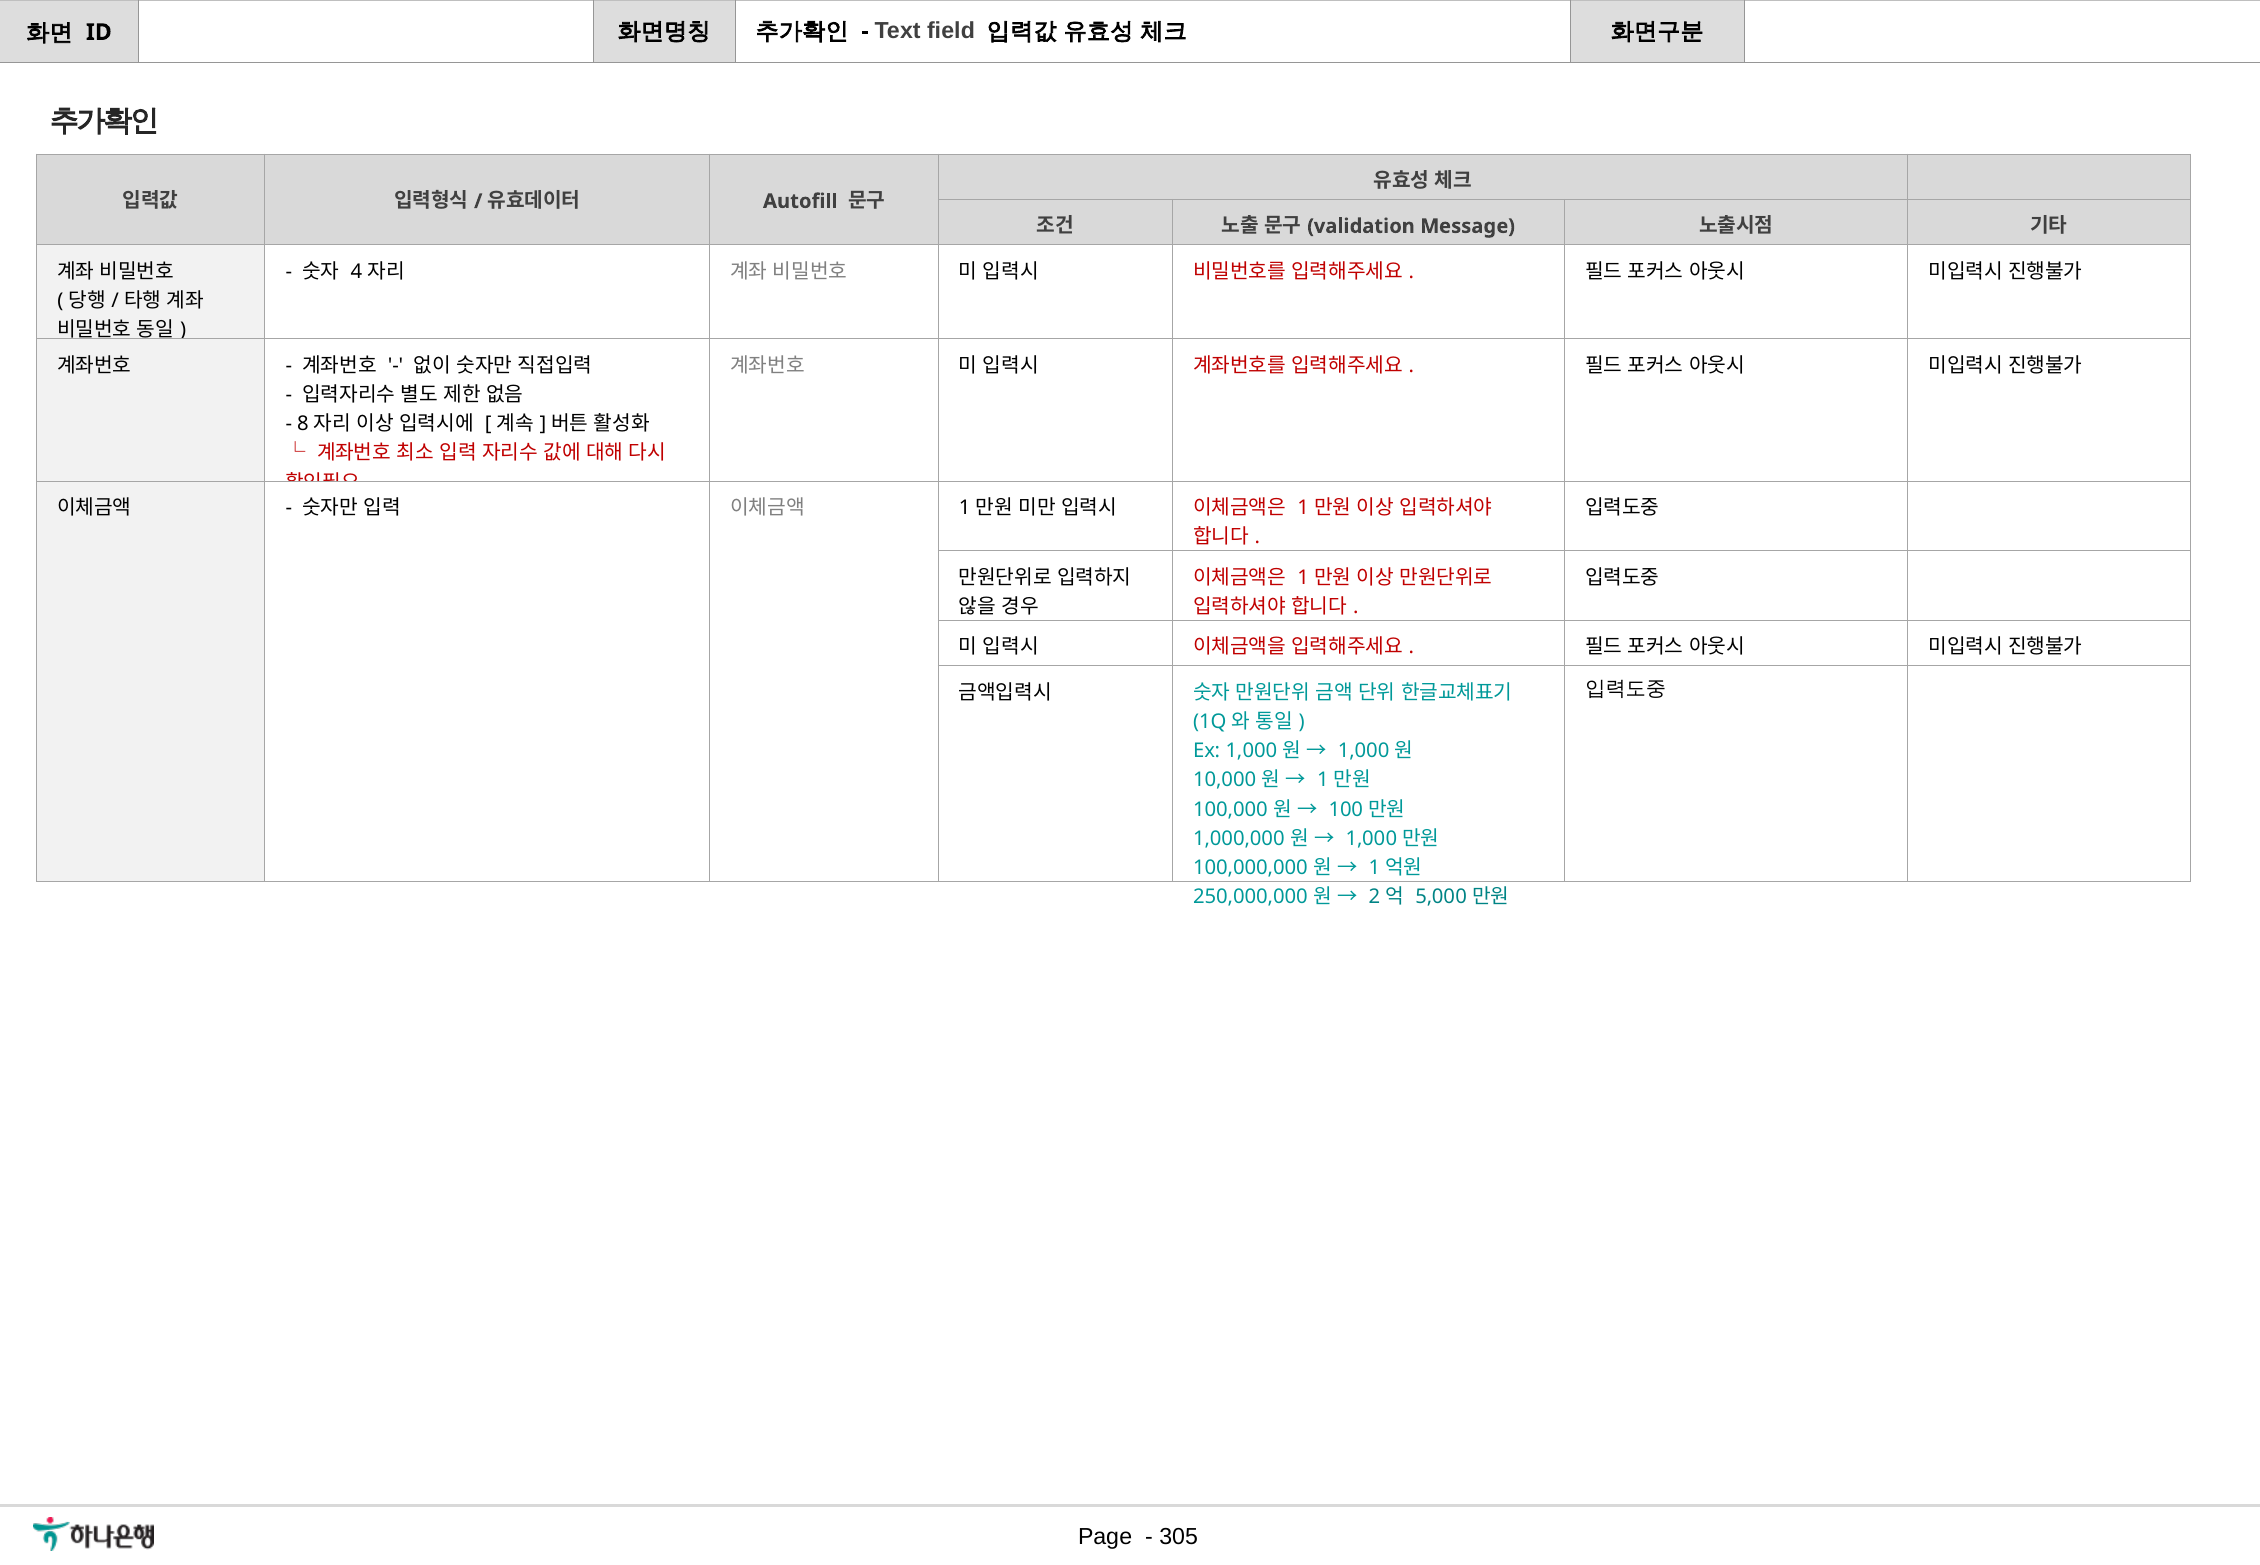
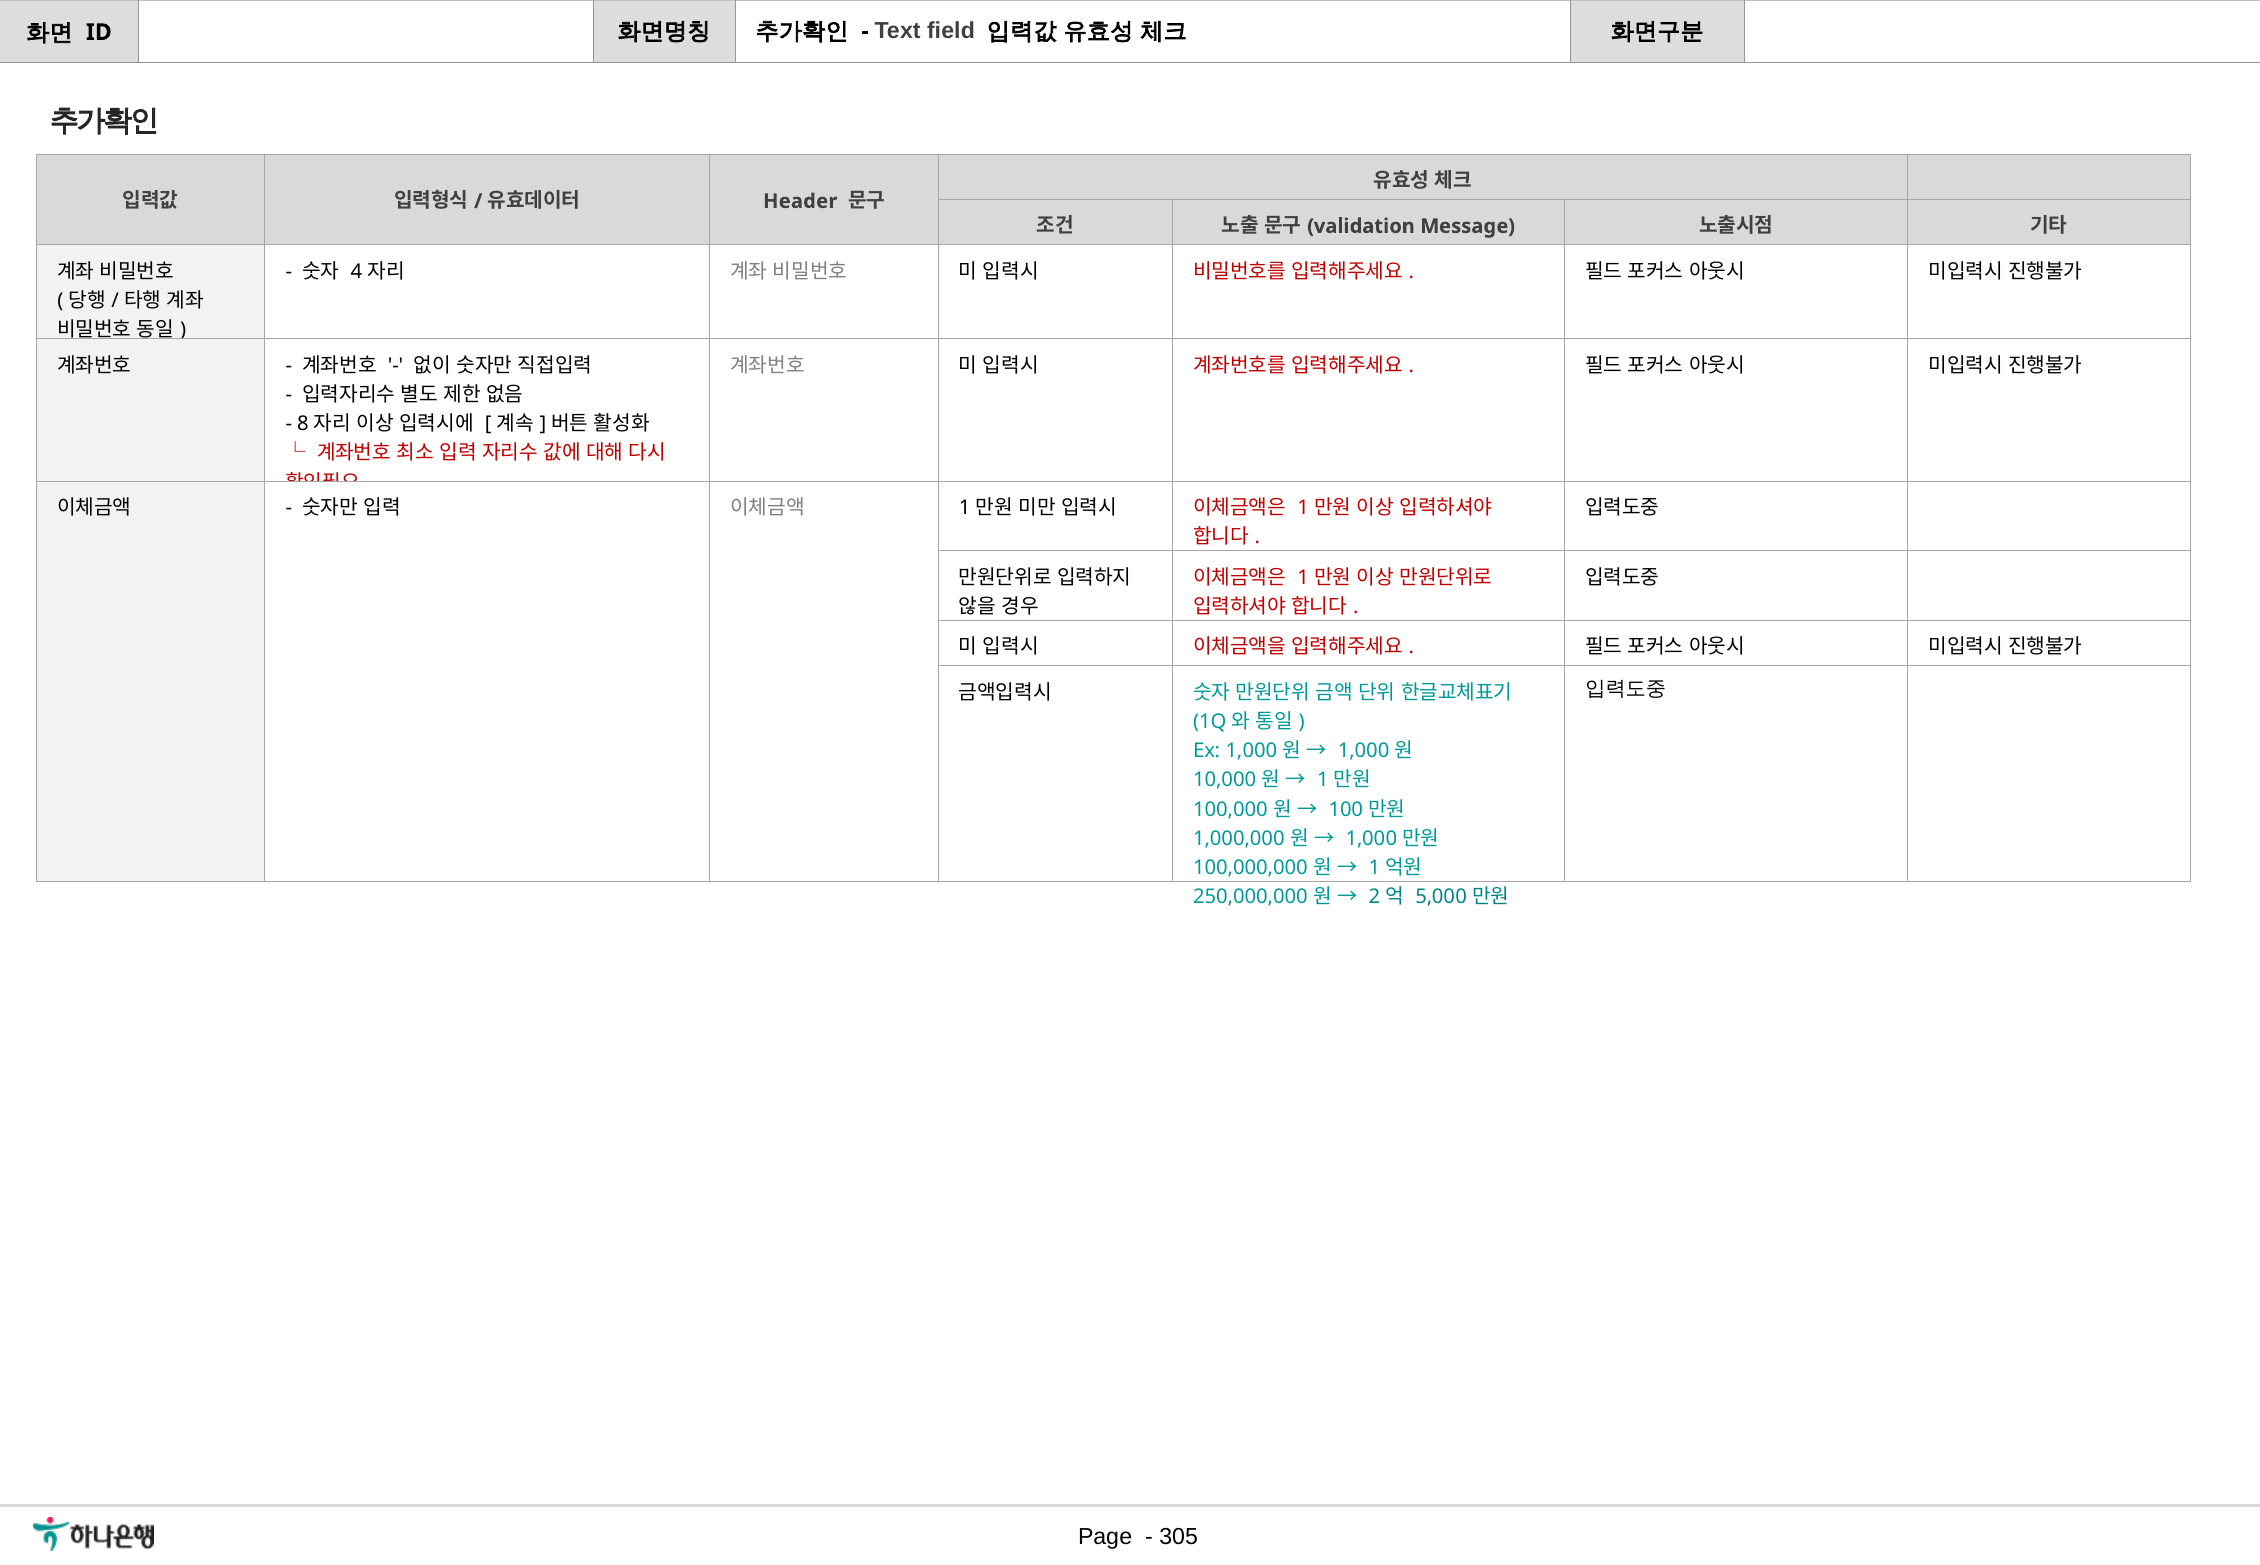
Autofill: Autofill -> Header
